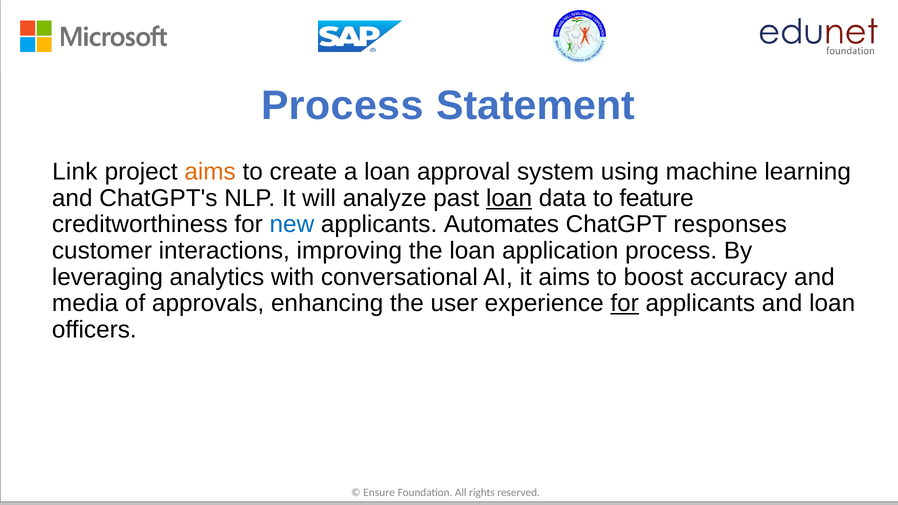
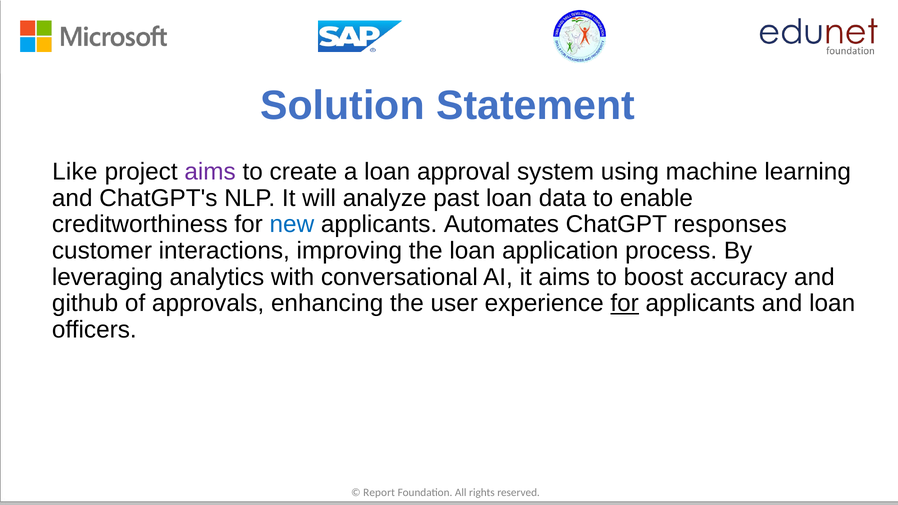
Process at (342, 106): Process -> Solution
Link: Link -> Like
aims at (210, 172) colour: orange -> purple
loan at (509, 198) underline: present -> none
feature: feature -> enable
media: media -> github
Ensure: Ensure -> Report
